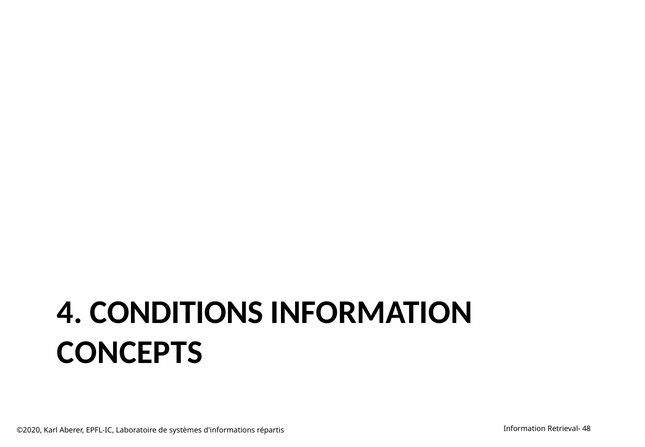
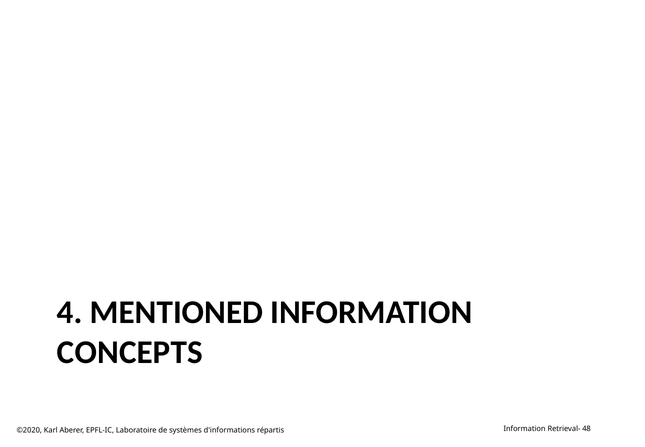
CONDITIONS: CONDITIONS -> MENTIONED
